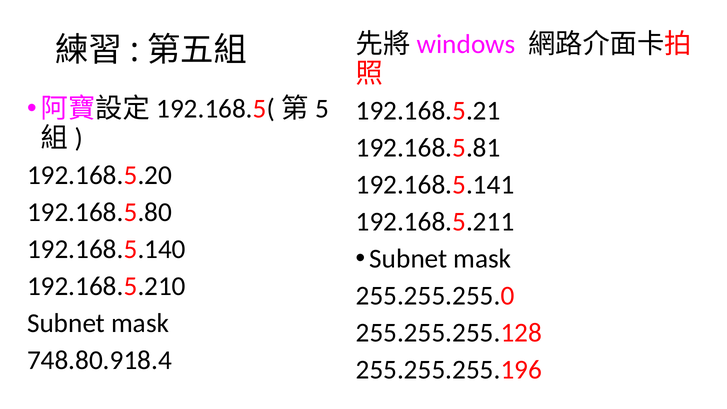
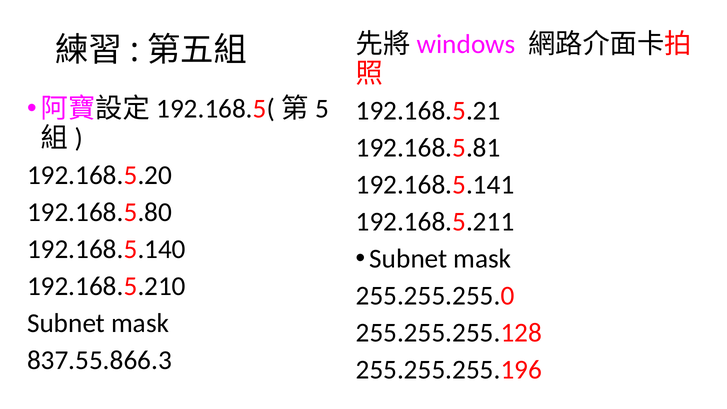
748.80.918.4: 748.80.918.4 -> 837.55.866.3
